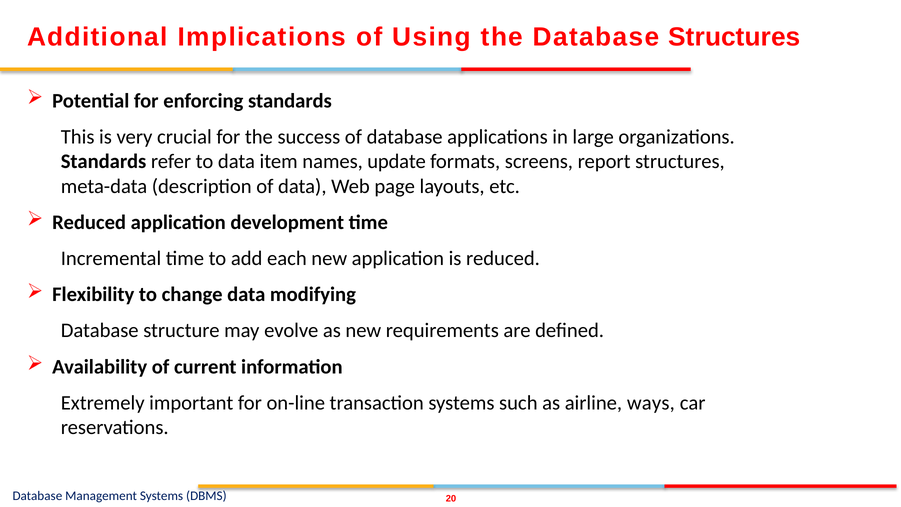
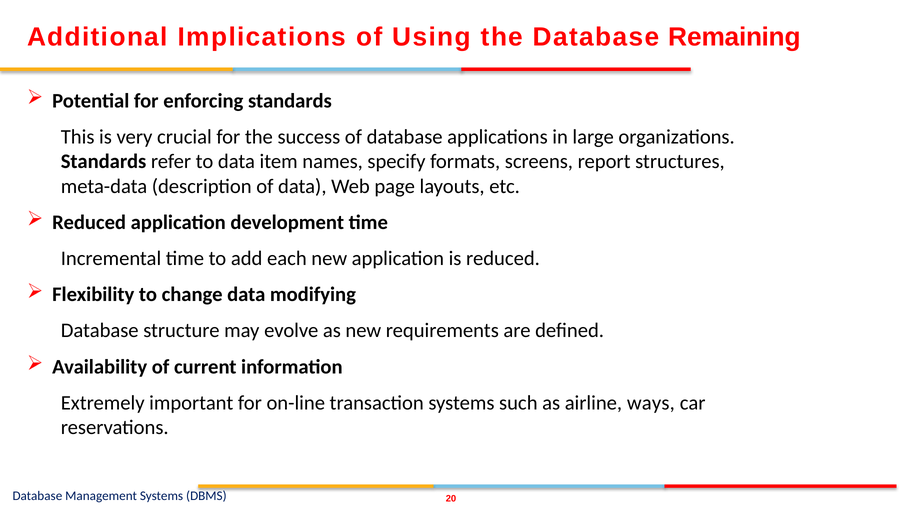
Database Structures: Structures -> Remaining
update: update -> specify
